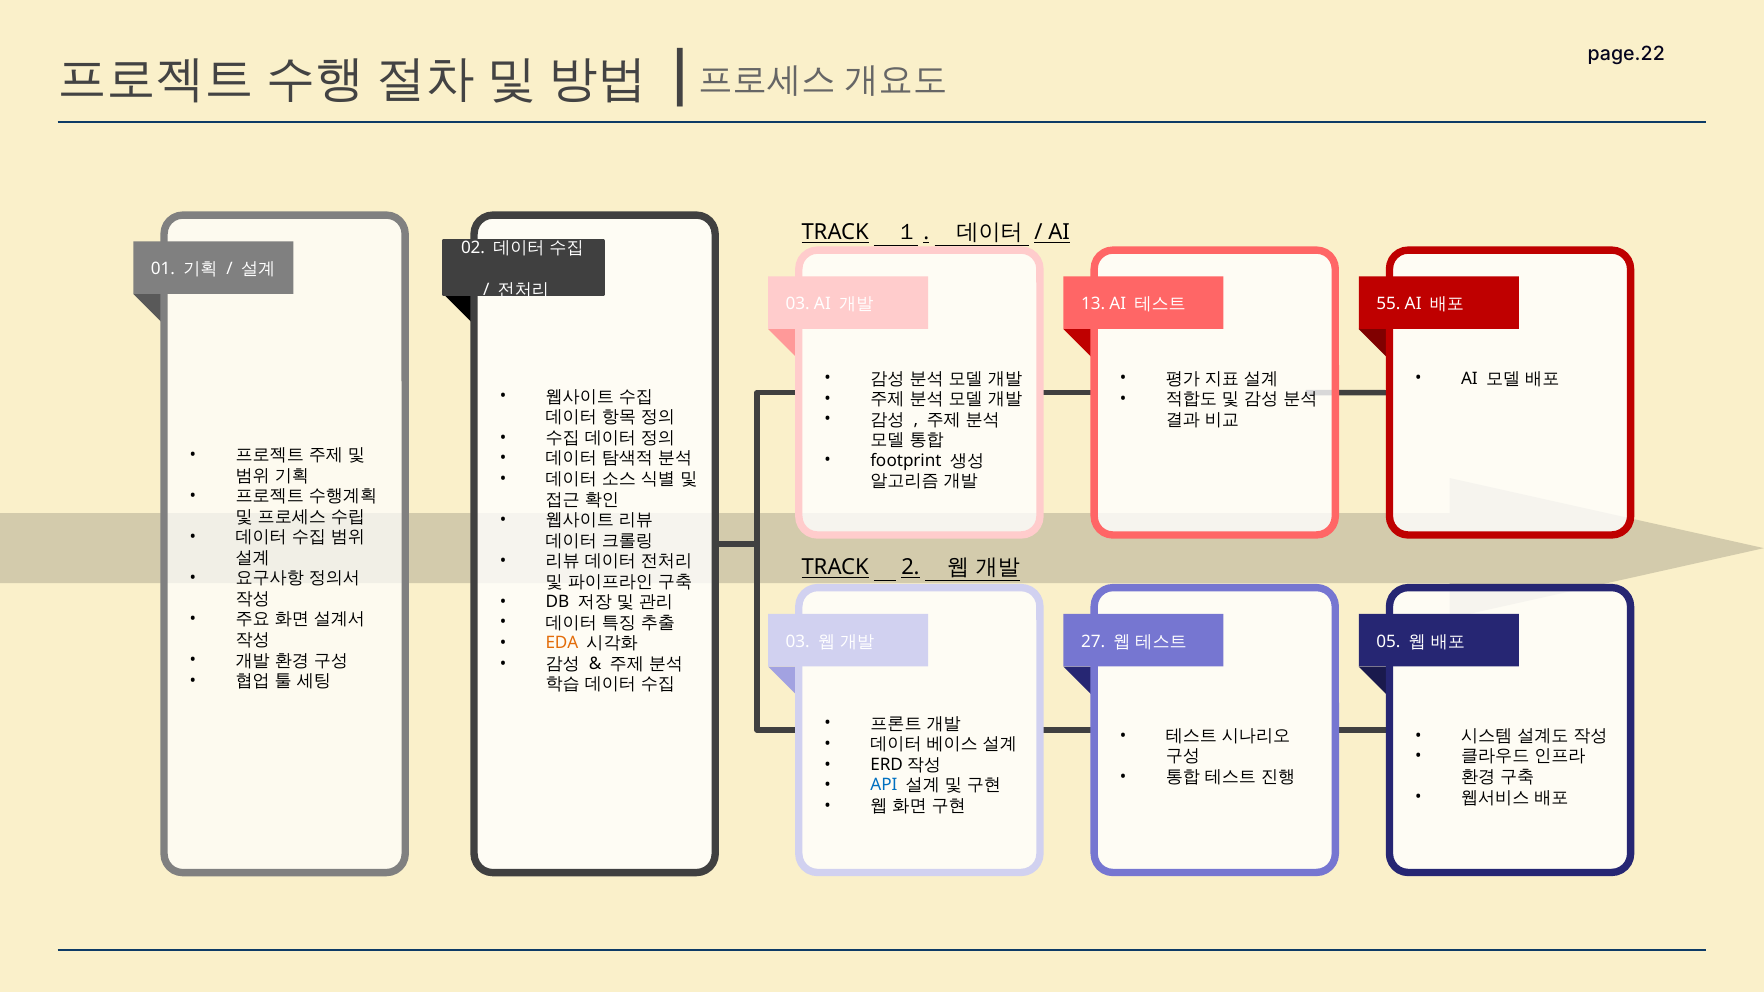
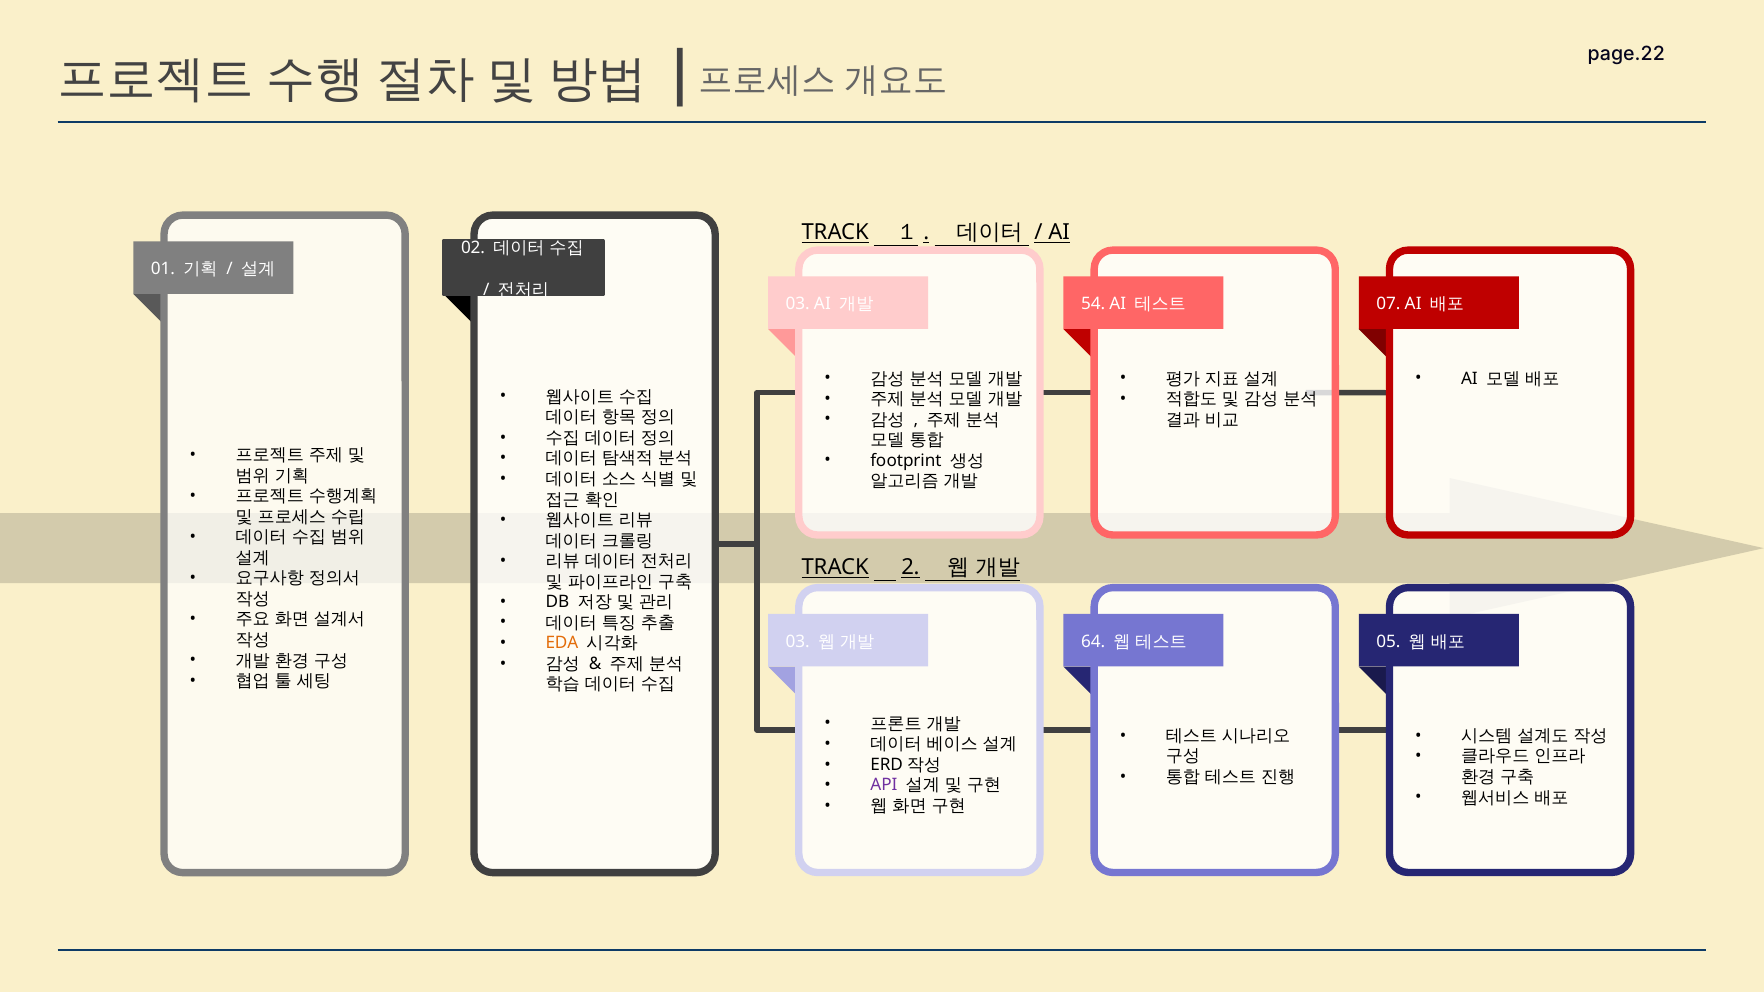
13: 13 -> 54
55: 55 -> 07
27: 27 -> 64
API colour: blue -> purple
